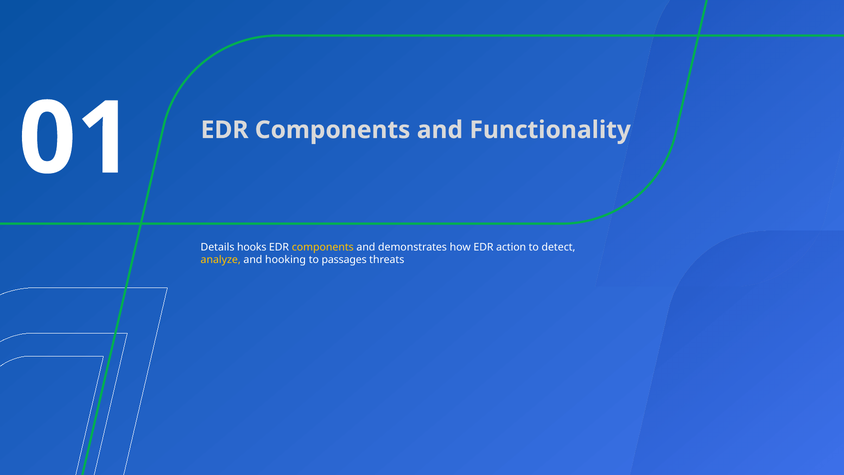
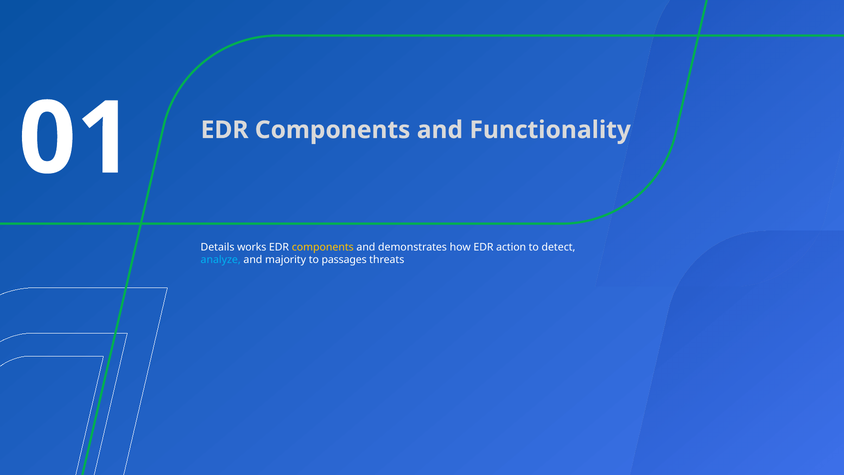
hooks: hooks -> works
analyze colour: yellow -> light blue
hooking: hooking -> majority
